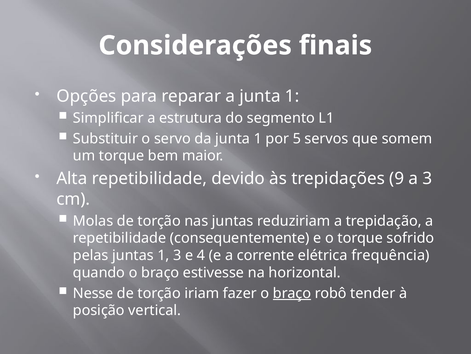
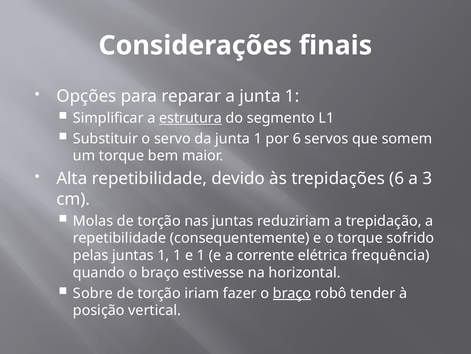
estrutura underline: none -> present
por 5: 5 -> 6
trepidações 9: 9 -> 6
1 3: 3 -> 1
e 4: 4 -> 1
Nesse: Nesse -> Sobre
